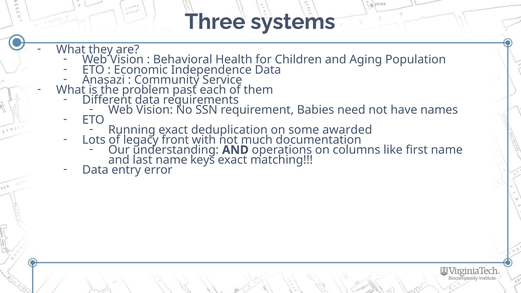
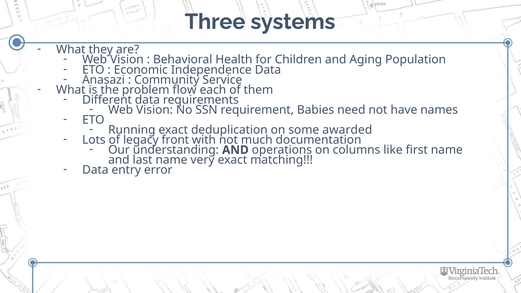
past: past -> flow
keys: keys -> very
